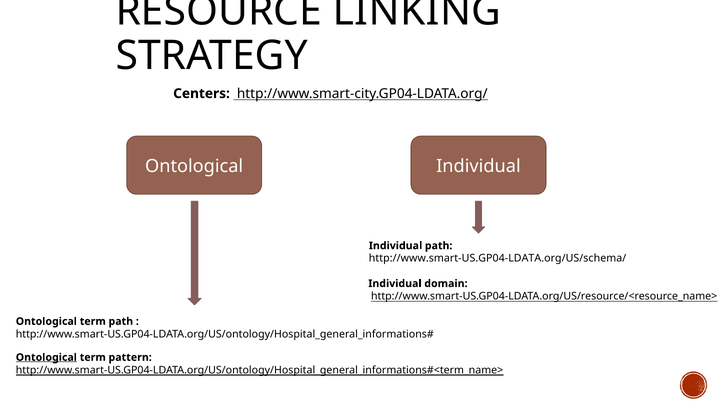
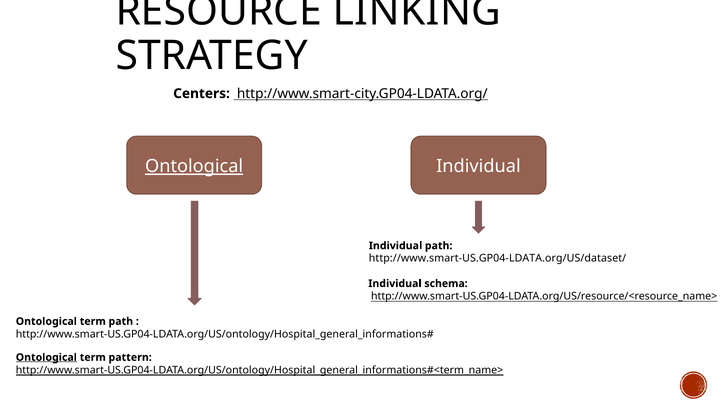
Ontological at (194, 166) underline: none -> present
http://www.smart-US.GP04-LDATA.org/US/schema/: http://www.smart-US.GP04-LDATA.org/US/schema/ -> http://www.smart-US.GP04-LDATA.org/US/dataset/
domain: domain -> schema
